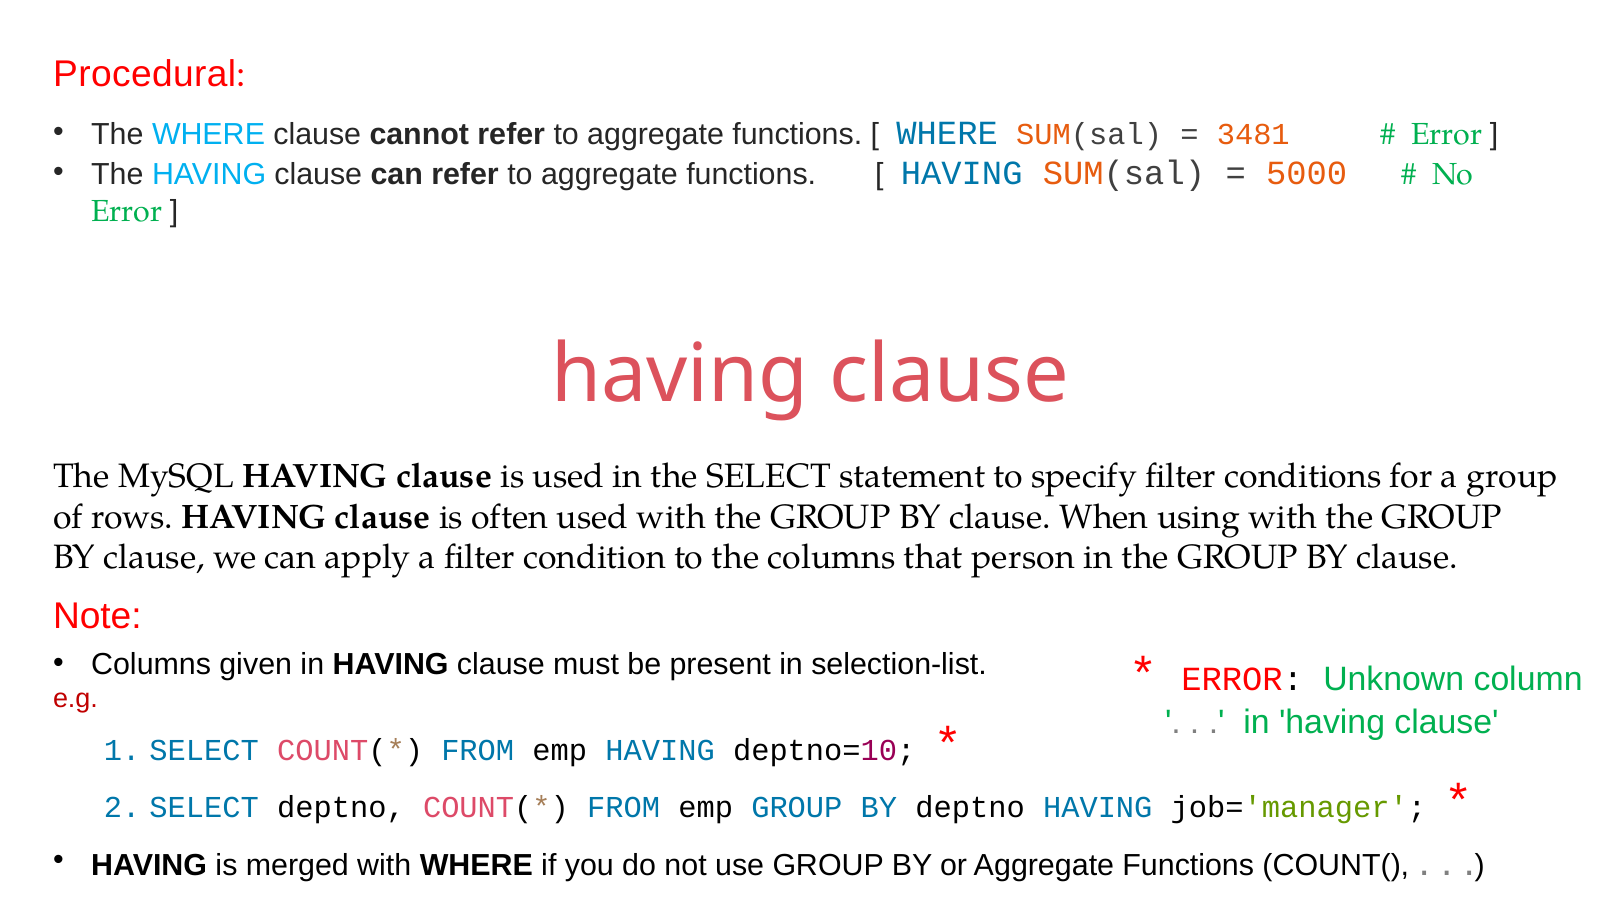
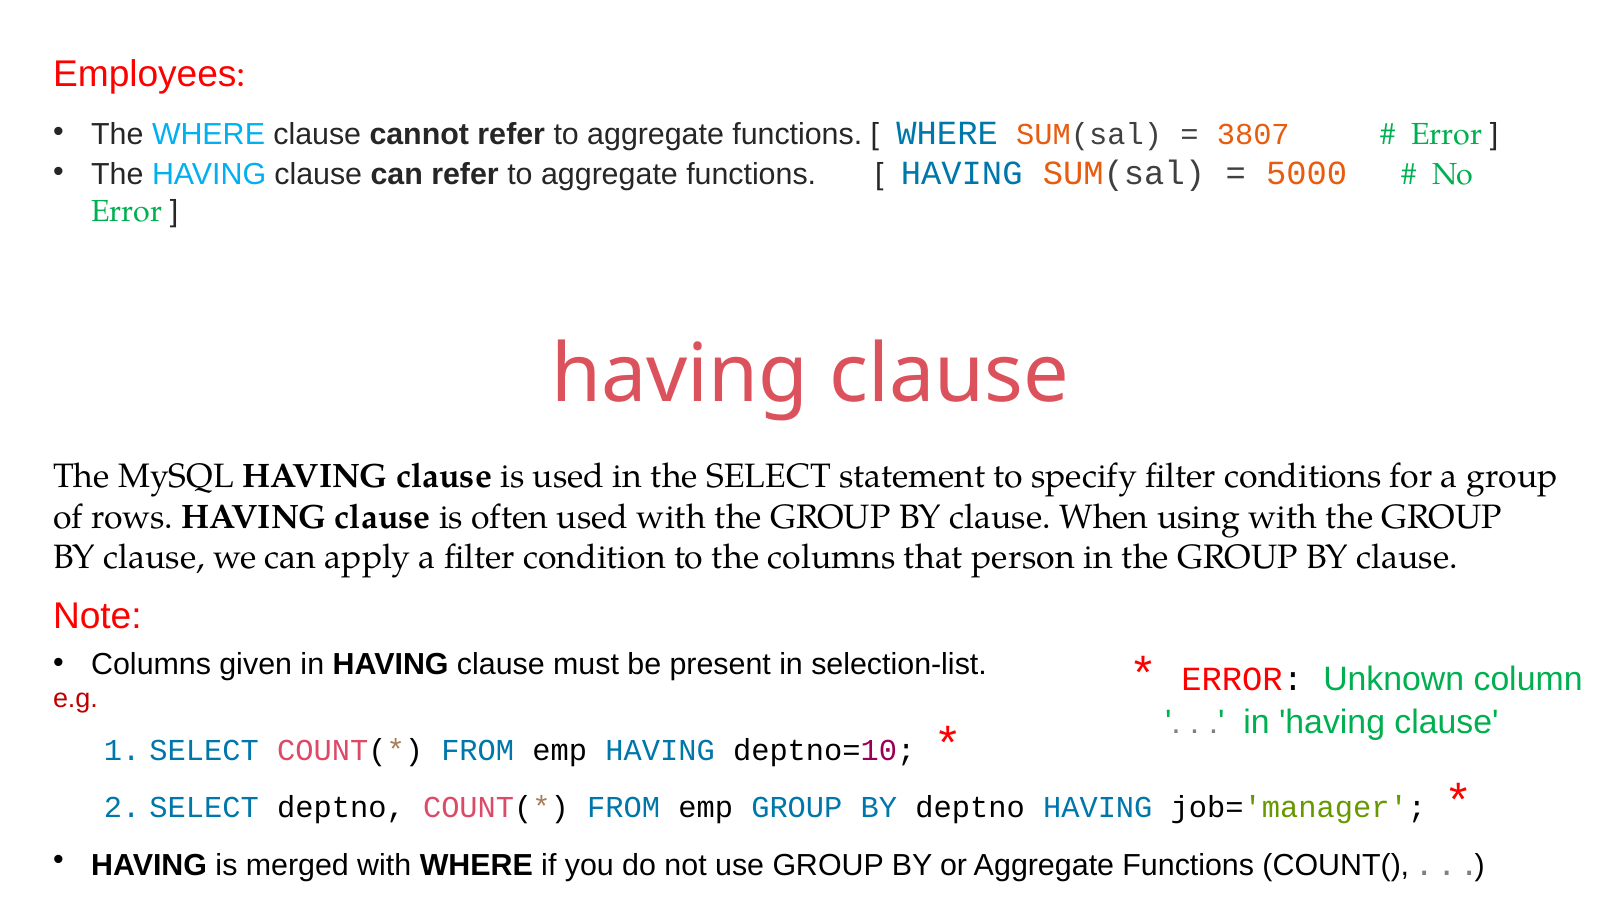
Procedural: Procedural -> Employees
3481: 3481 -> 3807
